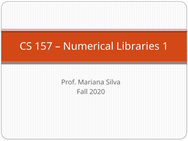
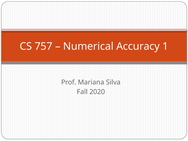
157: 157 -> 757
Libraries: Libraries -> Accuracy
